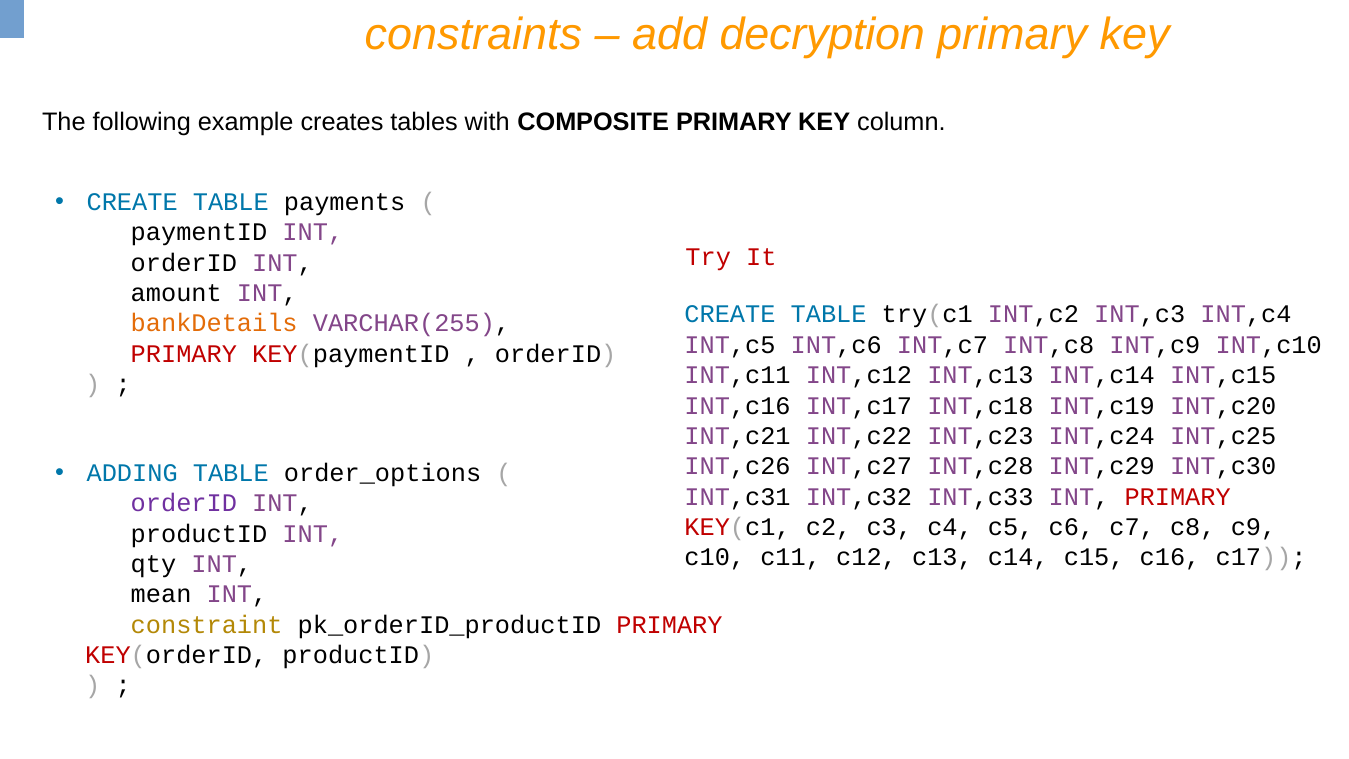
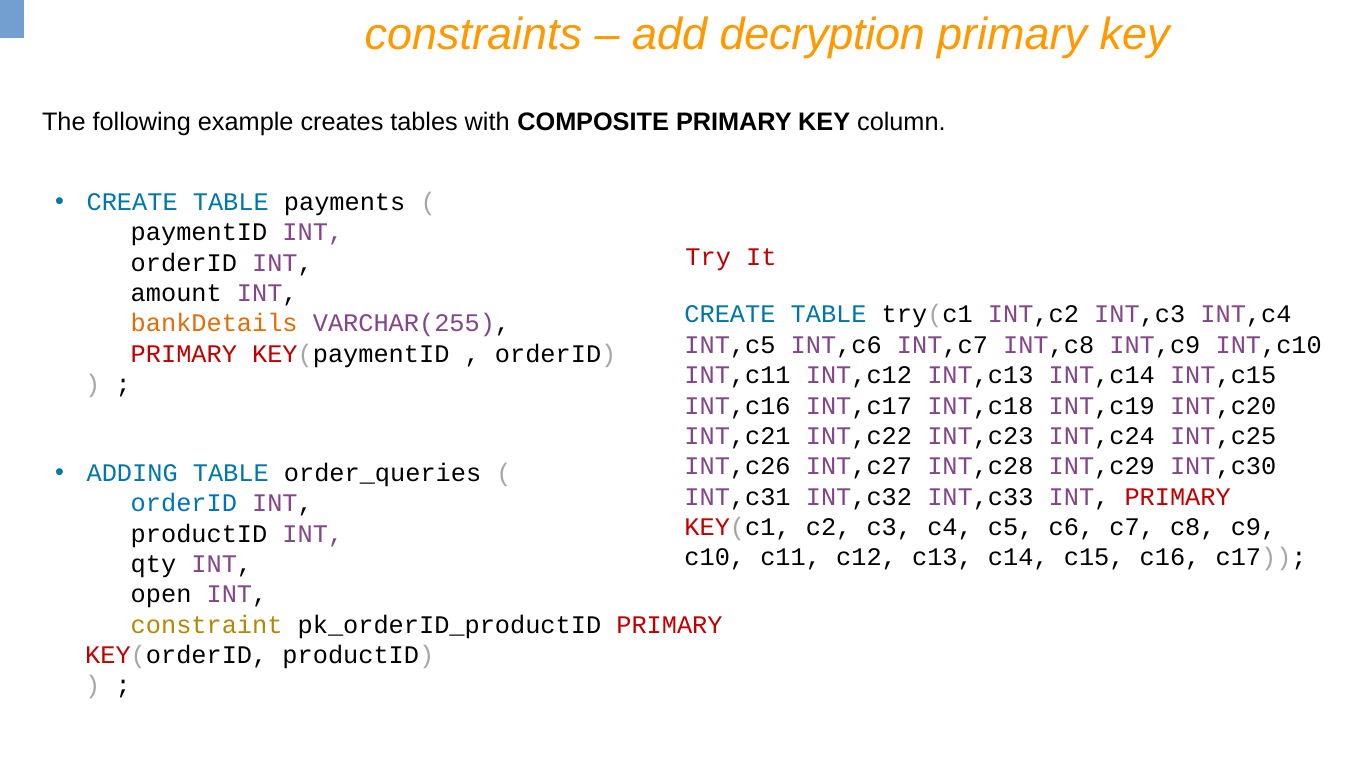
order_options: order_options -> order_queries
orderID at (184, 503) colour: purple -> blue
mean: mean -> open
